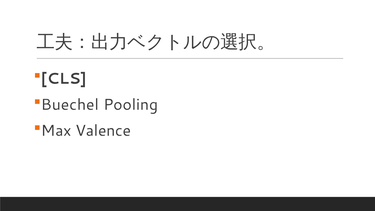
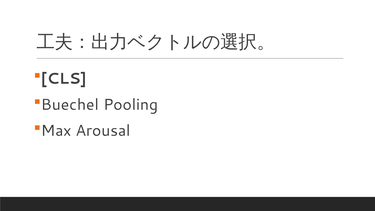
Valence: Valence -> Arousal
